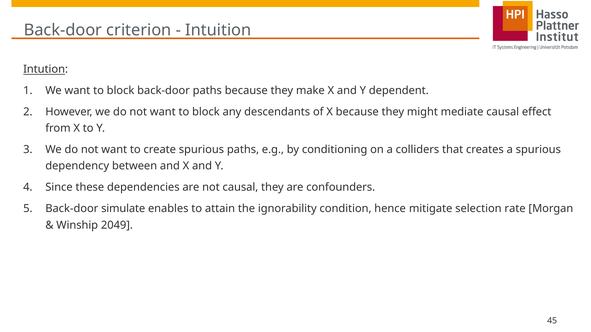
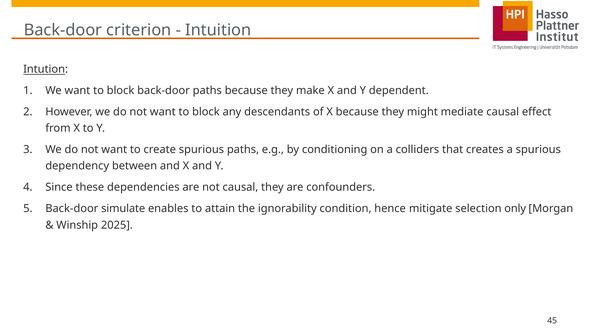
rate: rate -> only
2049: 2049 -> 2025
